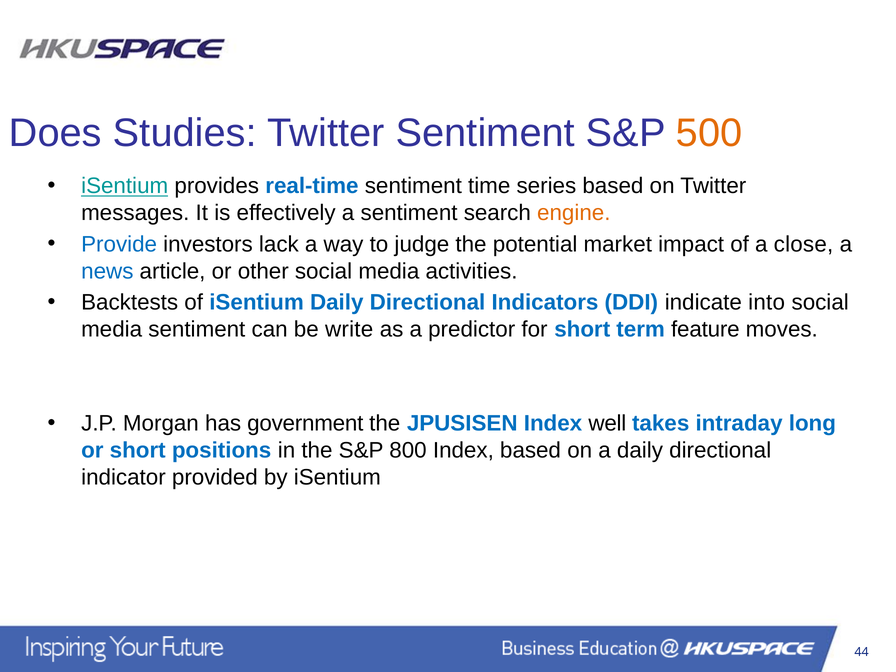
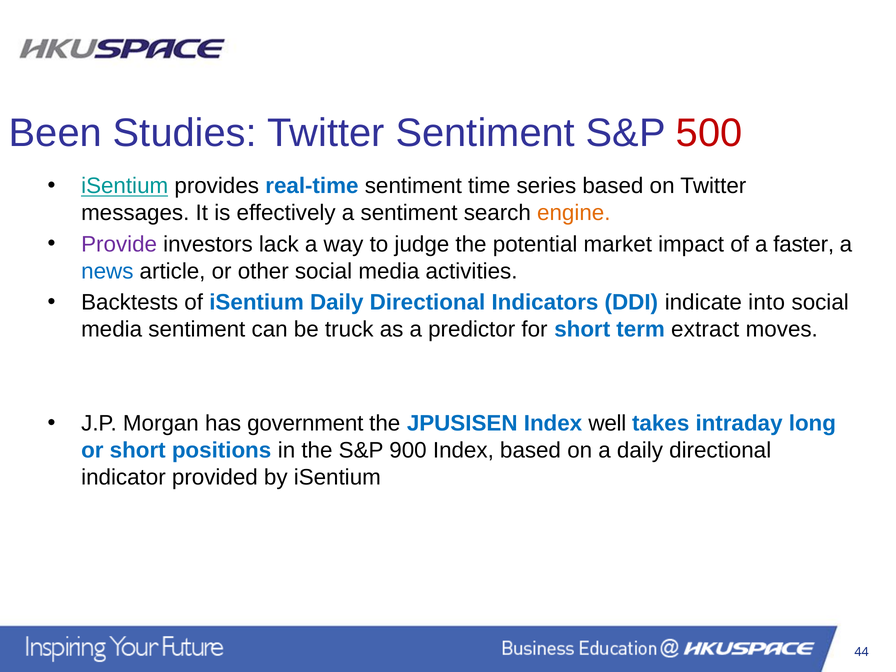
Does: Does -> Been
500 colour: orange -> red
Provide colour: blue -> purple
close: close -> faster
write: write -> truck
feature: feature -> extract
800: 800 -> 900
